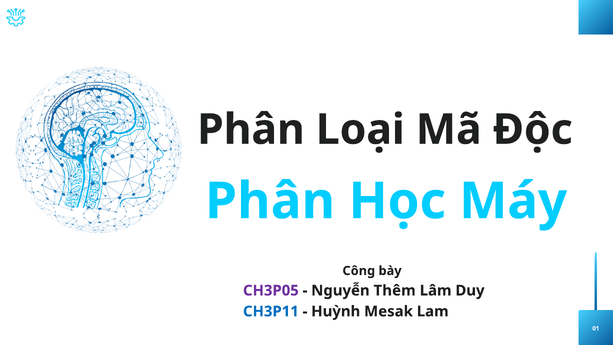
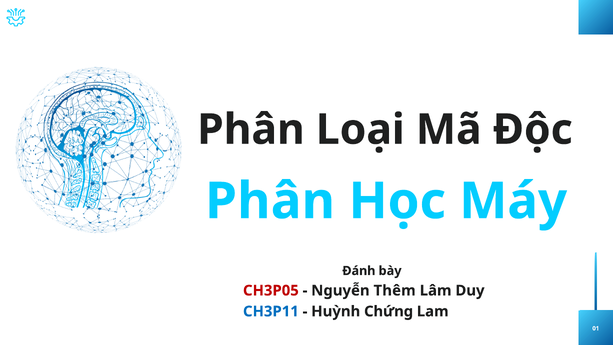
Công: Công -> Đánh
CH3P05 colour: purple -> red
Mesak: Mesak -> Chứng
